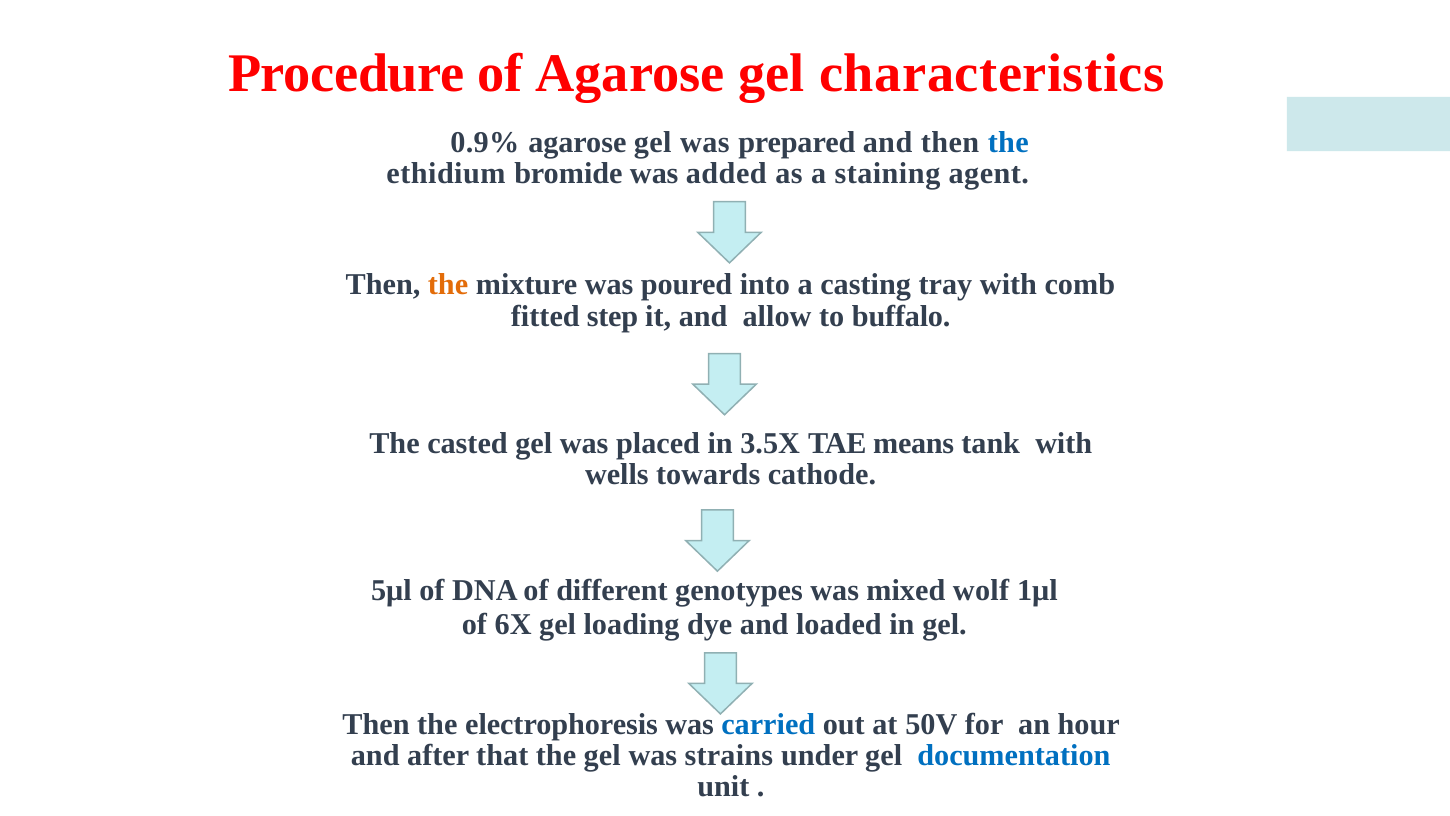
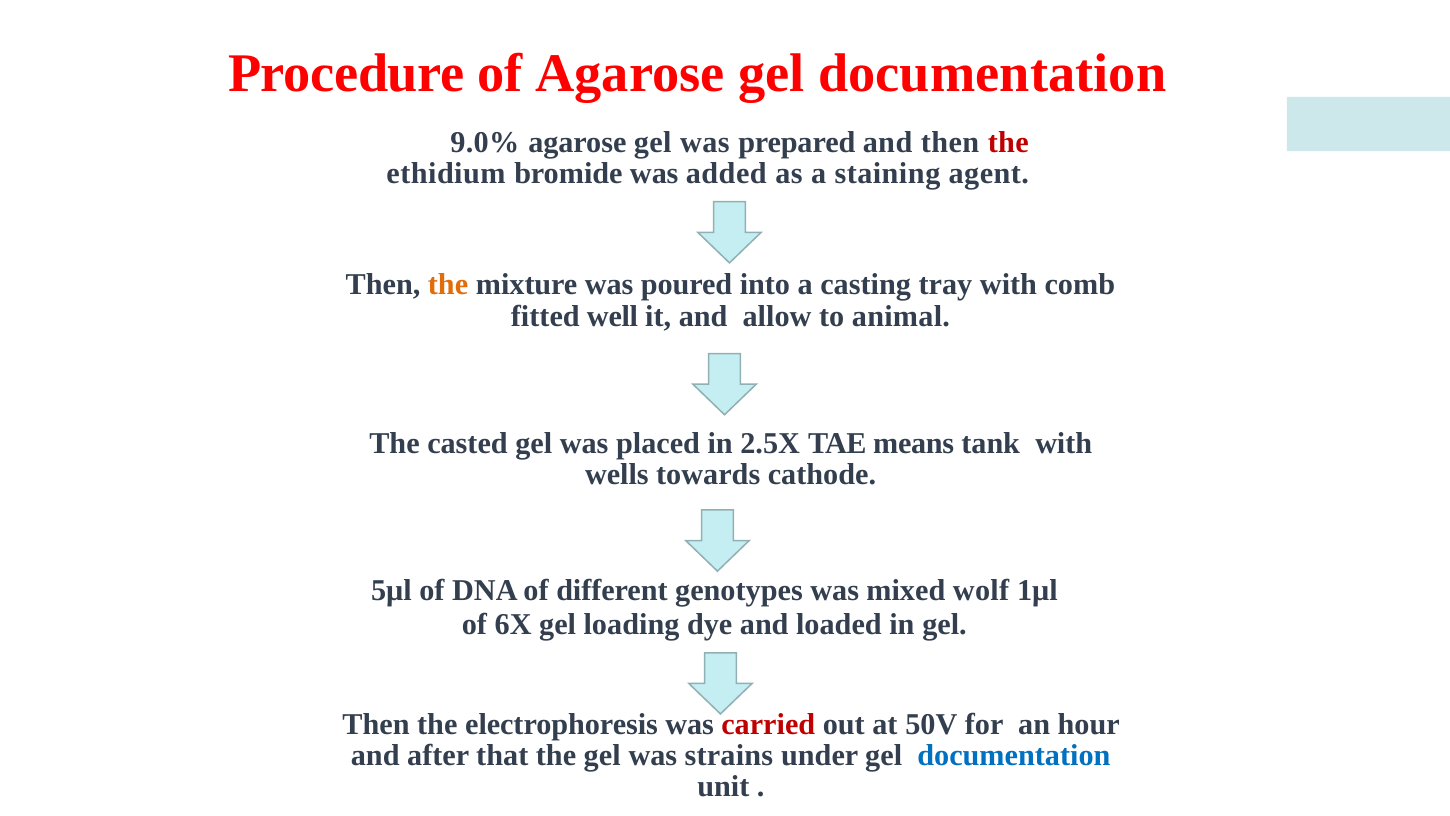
Agarose gel characteristics: characteristics -> documentation
0.9%: 0.9% -> 9.0%
the at (1008, 142) colour: blue -> red
step: step -> well
buffalo: buffalo -> animal
3.5X: 3.5X -> 2.5X
carried colour: blue -> red
